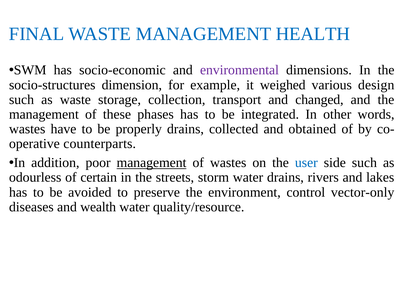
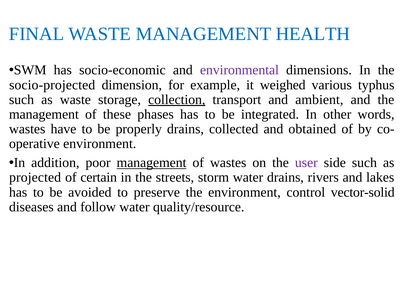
socio-structures: socio-structures -> socio-projected
design: design -> typhus
collection underline: none -> present
changed: changed -> ambient
counterparts at (100, 144): counterparts -> environment
user colour: blue -> purple
odourless: odourless -> projected
vector-only: vector-only -> vector-solid
wealth: wealth -> follow
